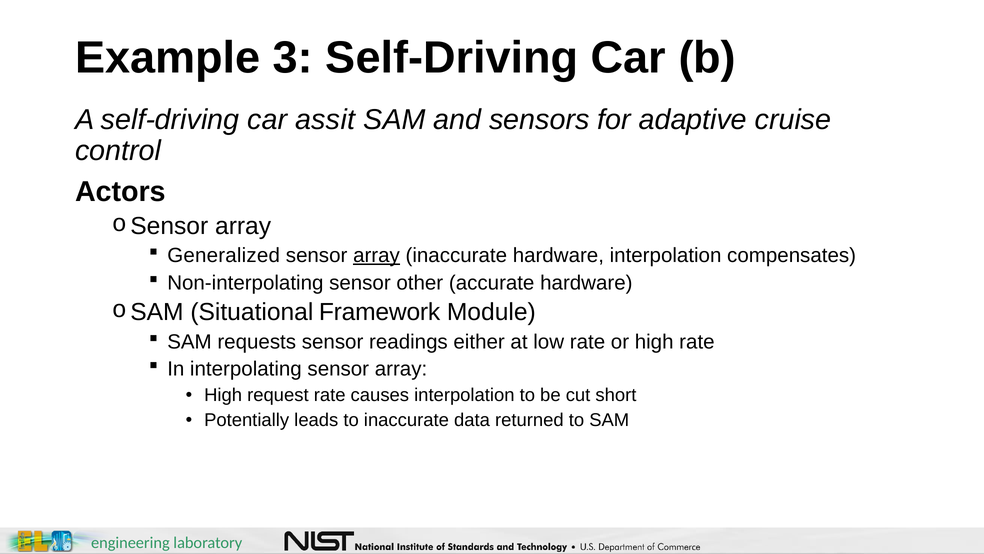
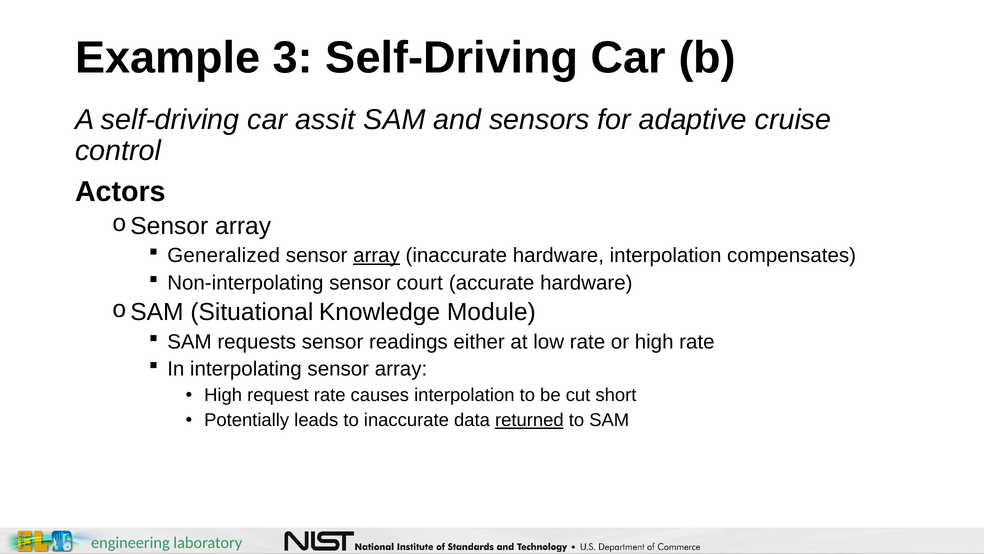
other: other -> court
Framework: Framework -> Knowledge
returned underline: none -> present
